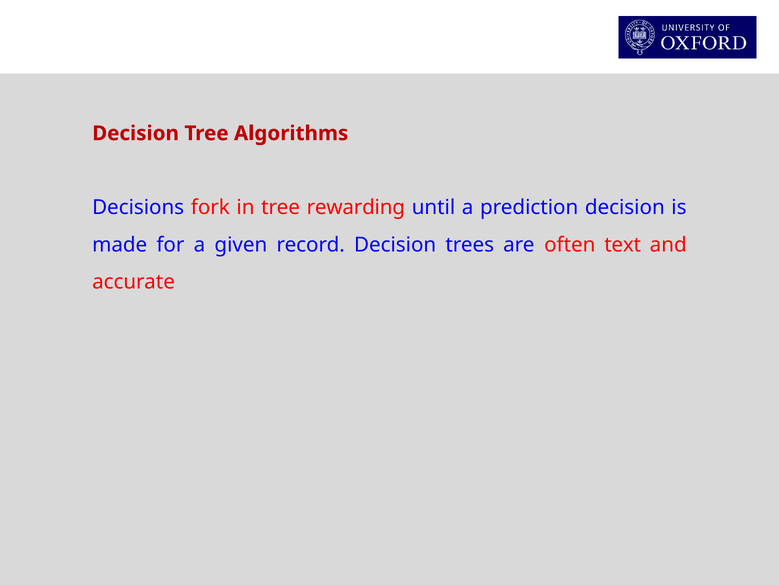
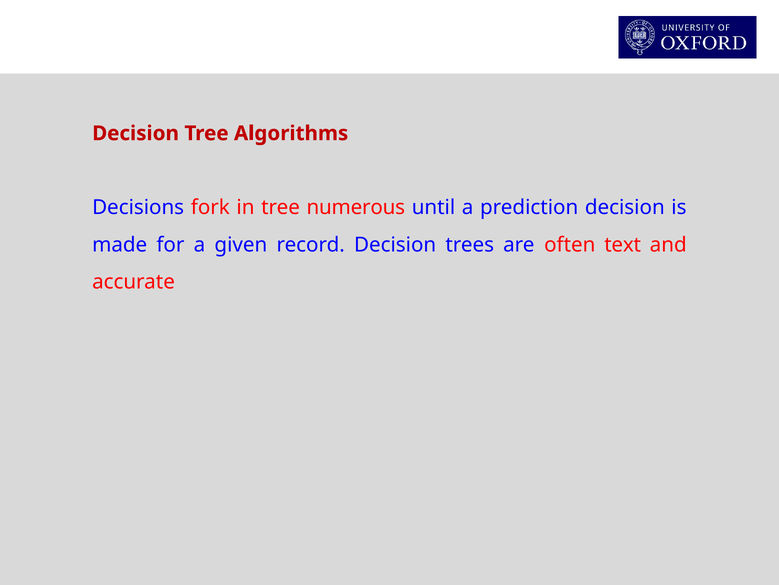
rewarding: rewarding -> numerous
